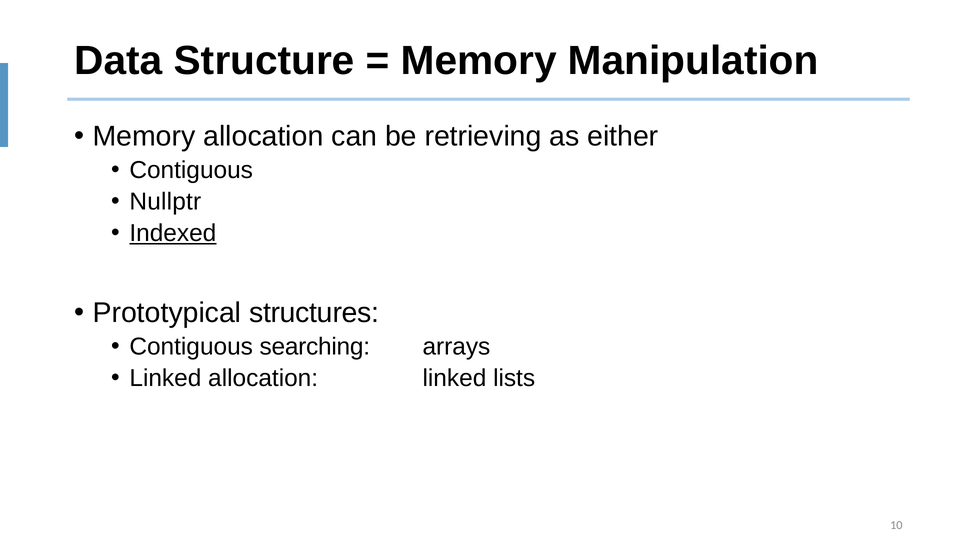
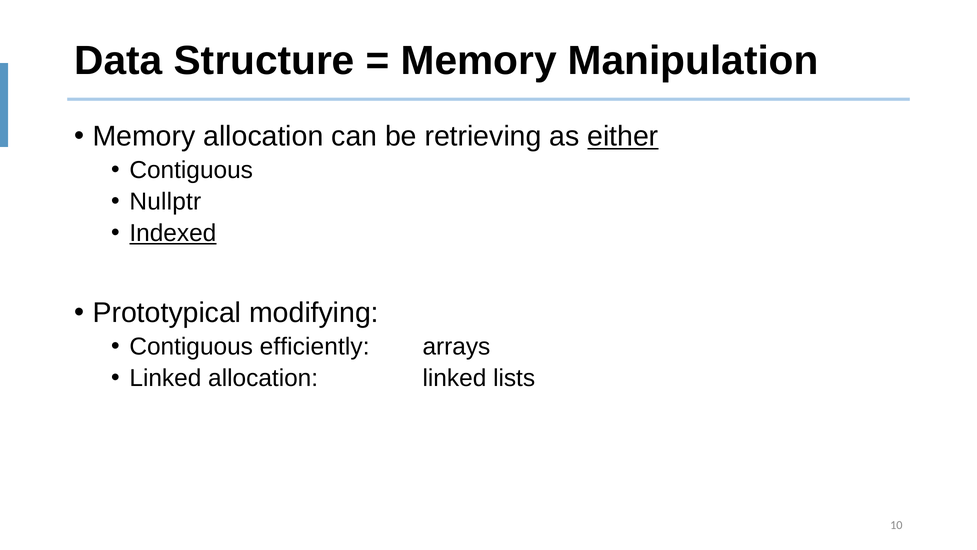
either underline: none -> present
structures: structures -> modifying
searching: searching -> efficiently
